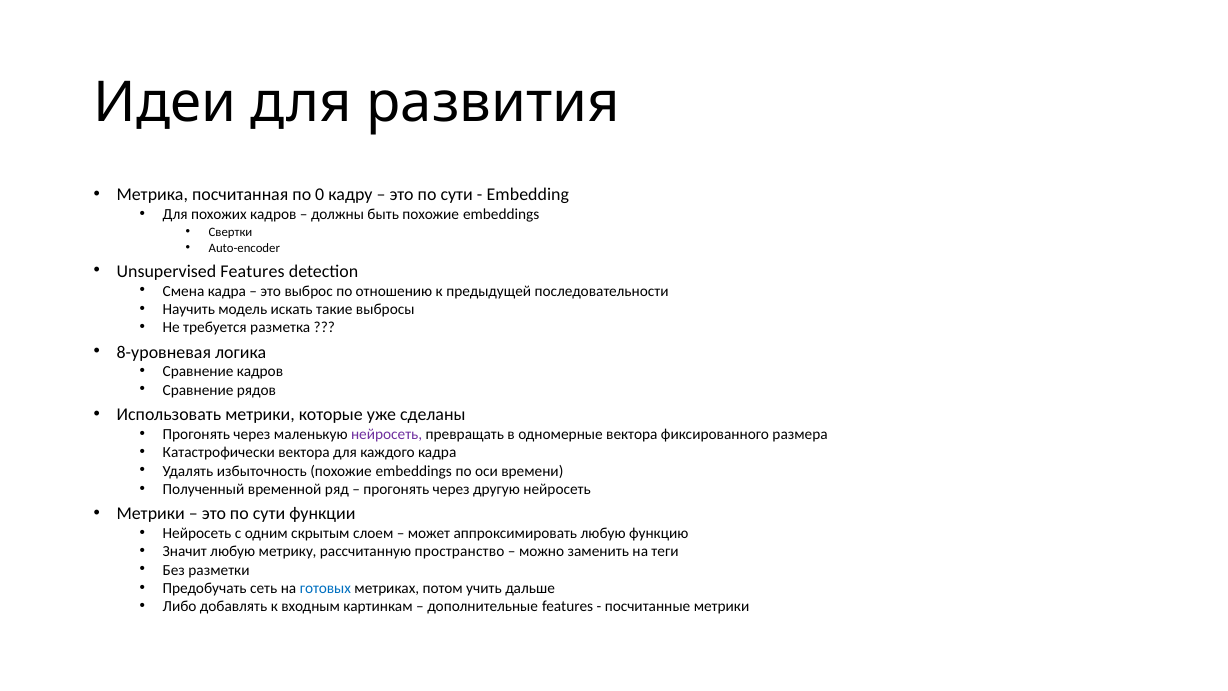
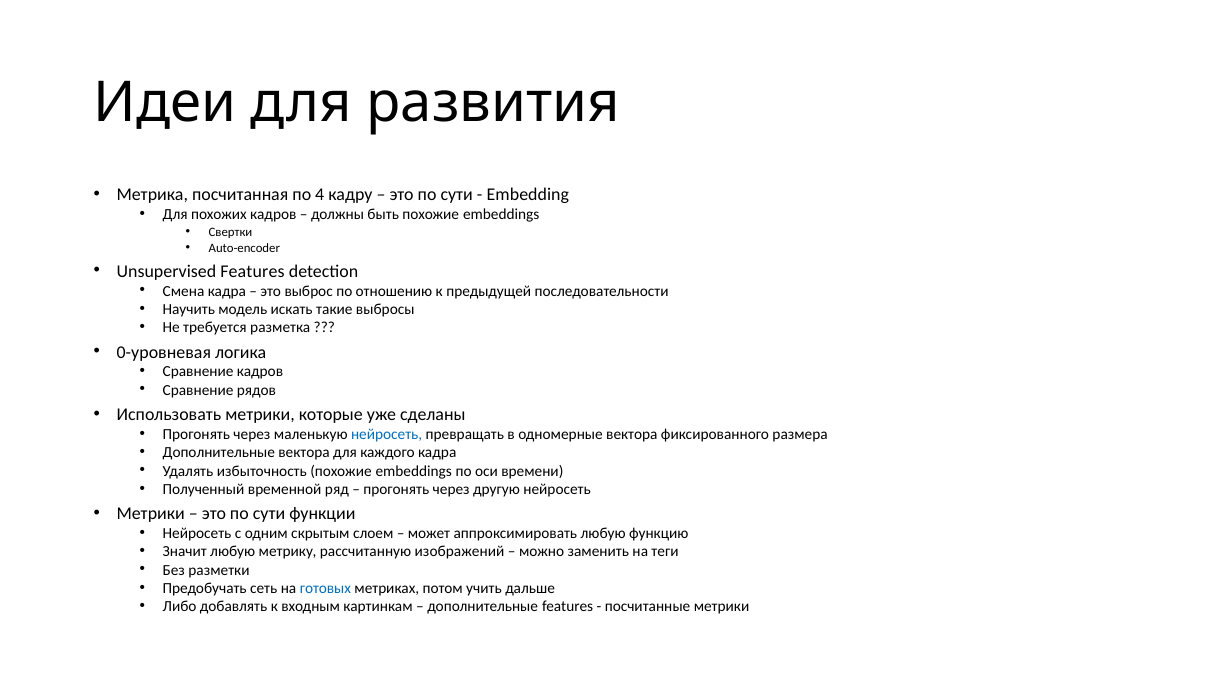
0: 0 -> 4
8-уровневая: 8-уровневая -> 0-уровневая
нейросеть at (387, 434) colour: purple -> blue
Катастрофически at (219, 452): Катастрофически -> Дополнительные
пространство: пространство -> изображений
